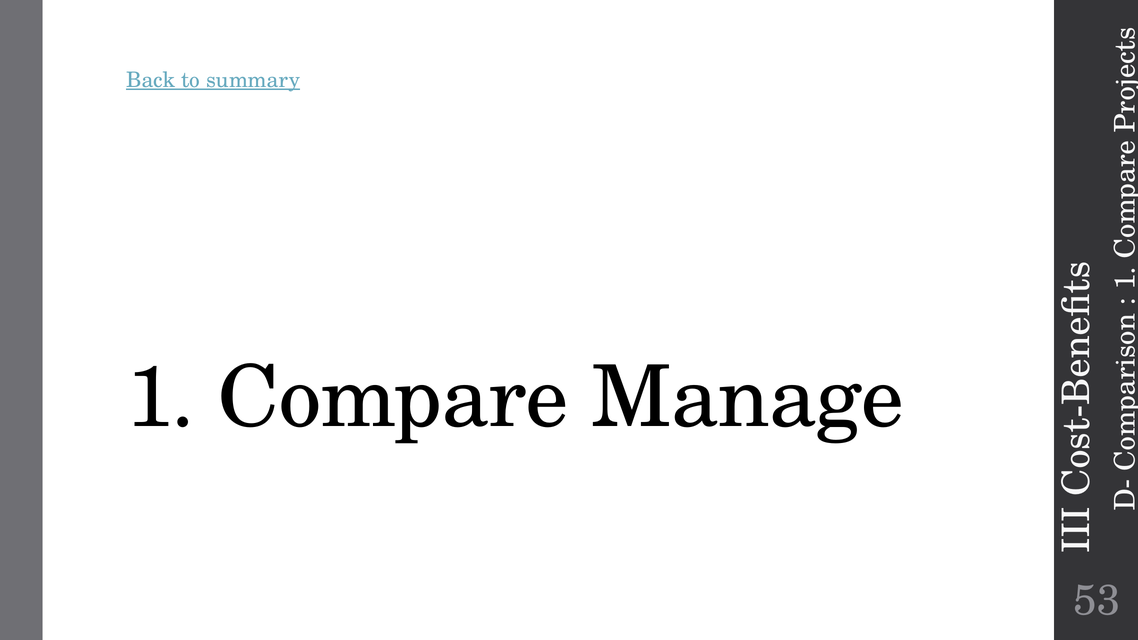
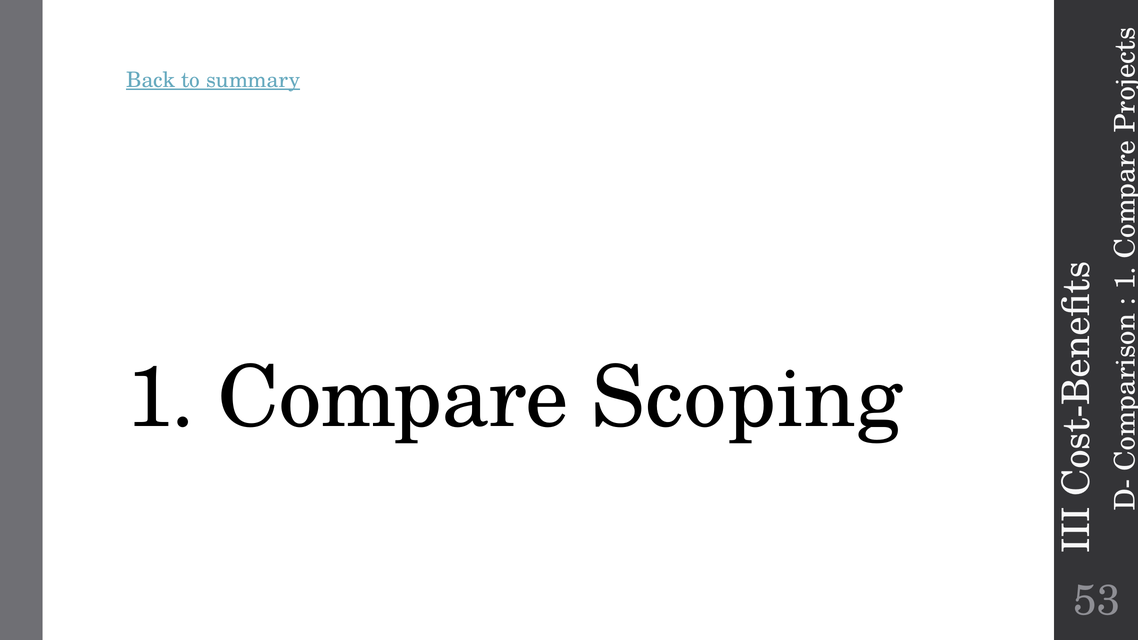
Manage: Manage -> Scoping
